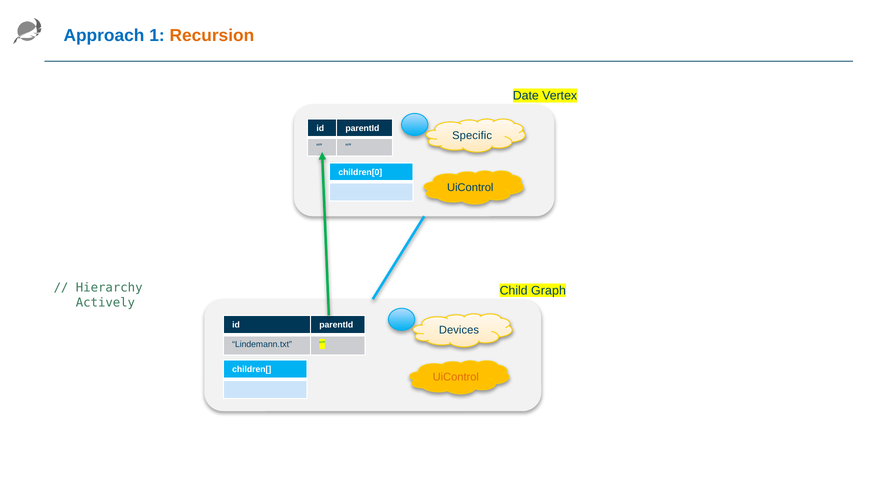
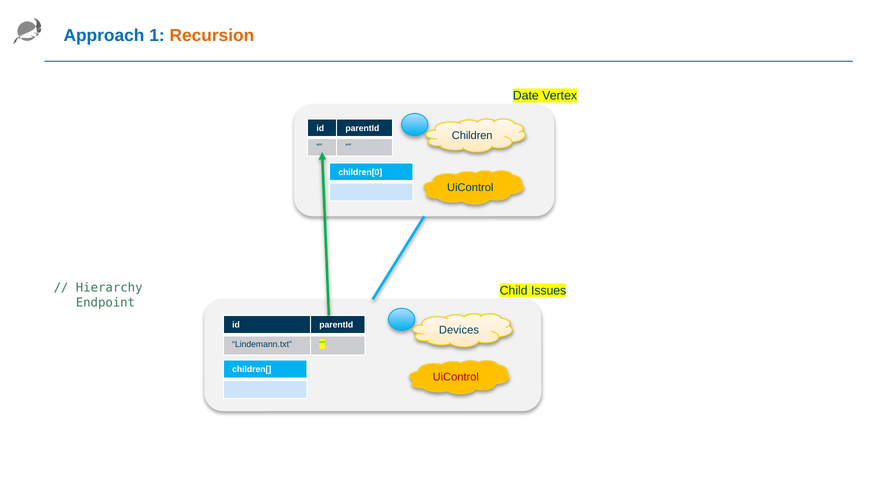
Specific: Specific -> Children
Graph: Graph -> Issues
Actively: Actively -> Endpoint
UiControl at (456, 377) colour: orange -> red
